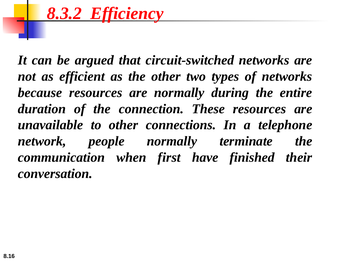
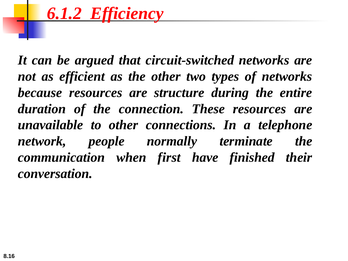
8.3.2: 8.3.2 -> 6.1.2
are normally: normally -> structure
